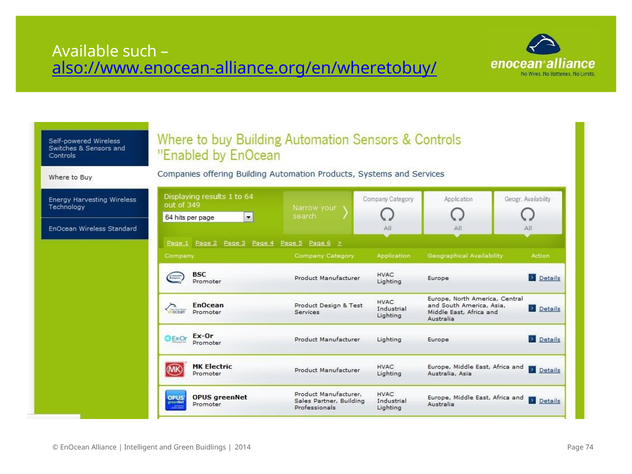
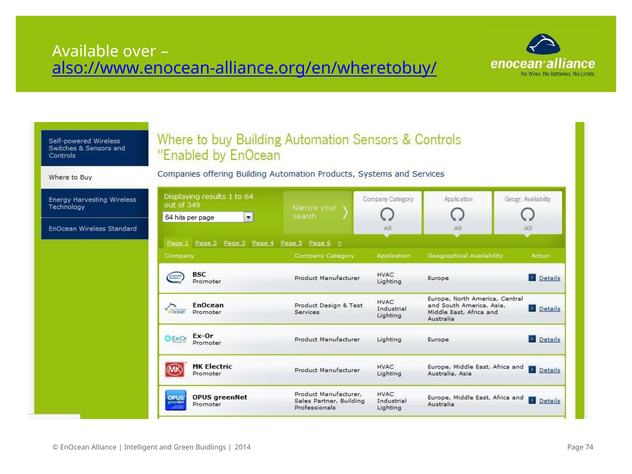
such: such -> over
